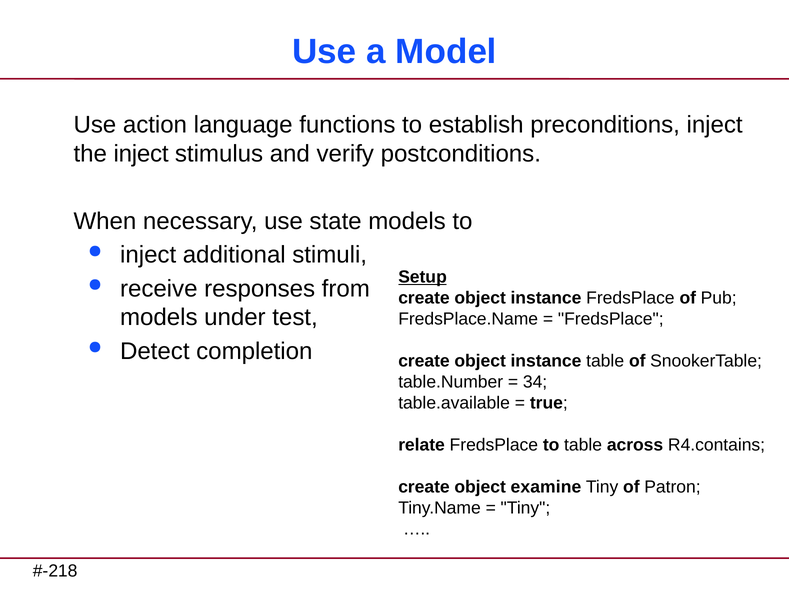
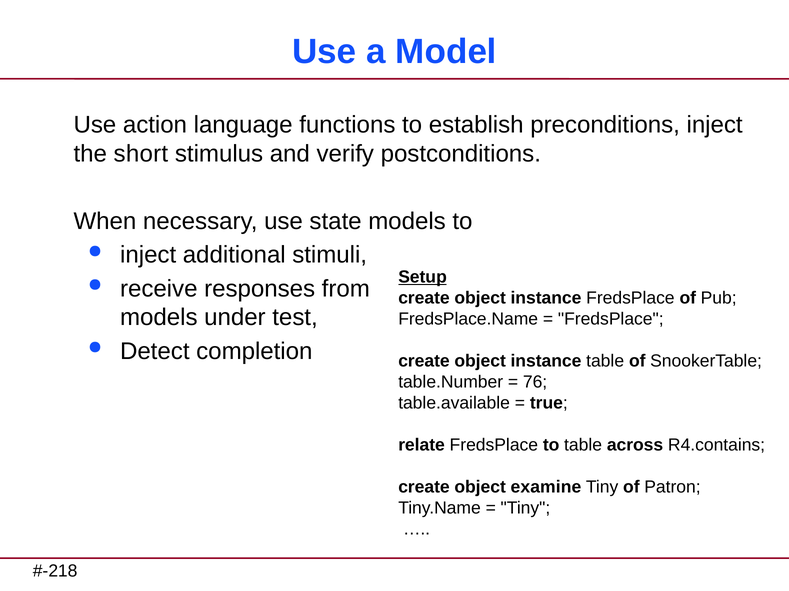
the inject: inject -> short
34: 34 -> 76
